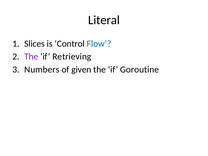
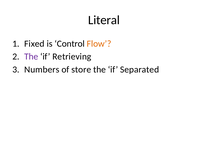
Slices: Slices -> Fixed
Flow colour: blue -> orange
given: given -> store
Goroutine: Goroutine -> Separated
